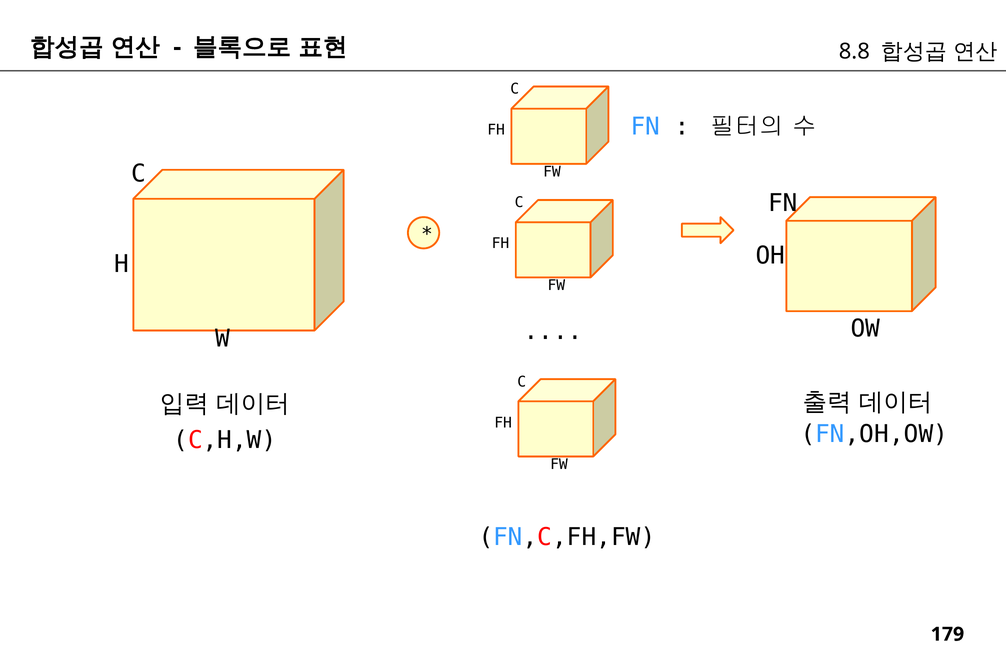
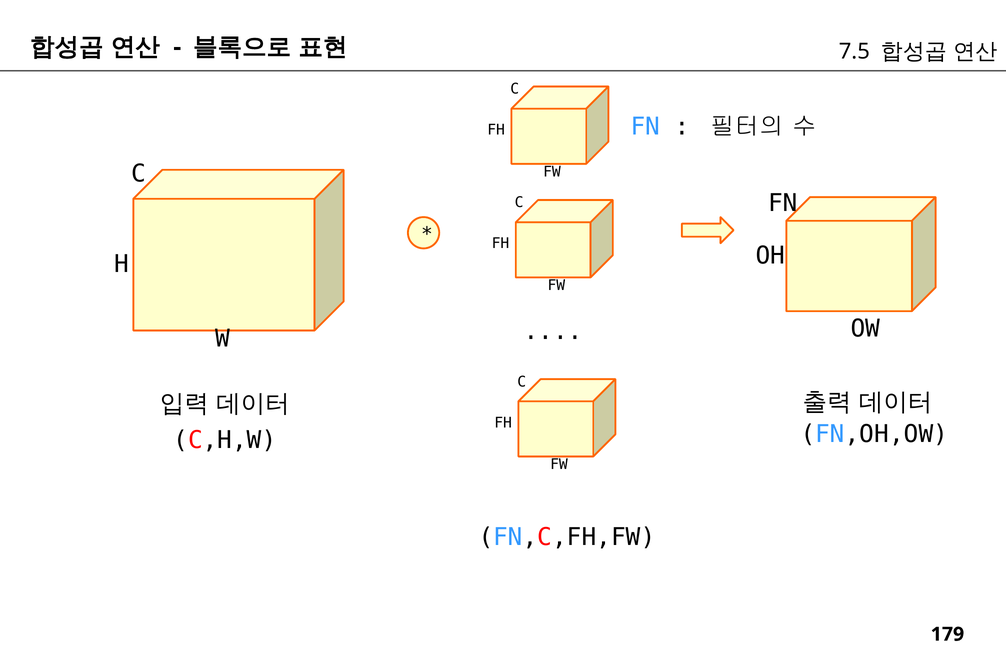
8.8: 8.8 -> 7.5
